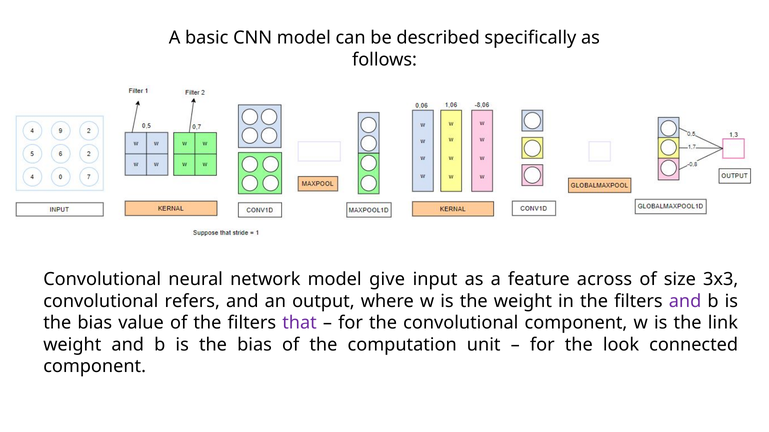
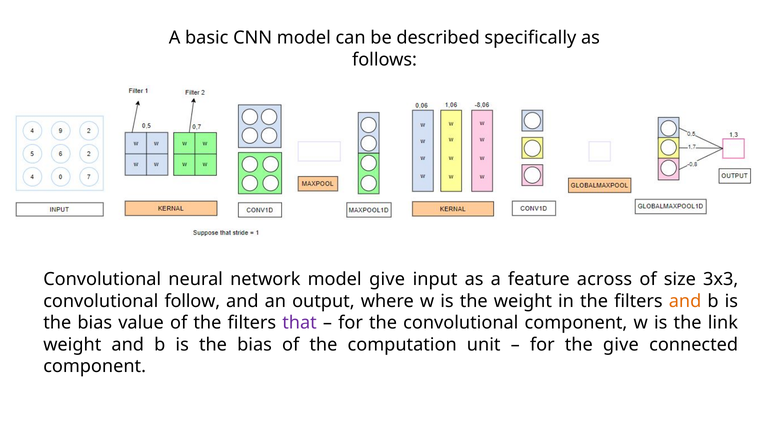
refers: refers -> follow
and at (685, 302) colour: purple -> orange
the look: look -> give
